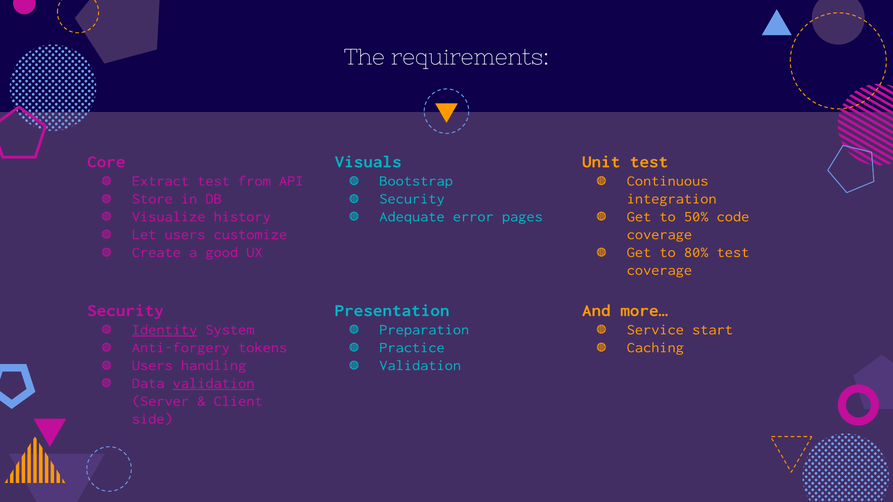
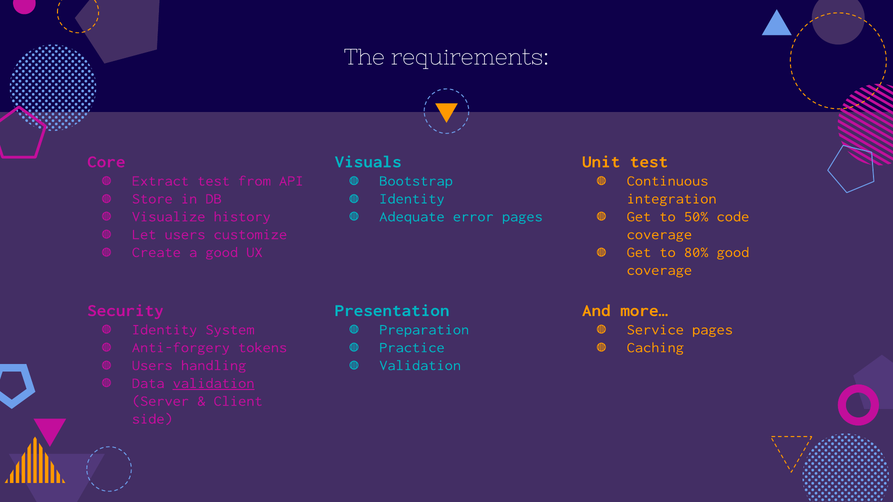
Security at (412, 199): Security -> Identity
80% test: test -> good
Identity at (165, 330) underline: present -> none
Service start: start -> pages
